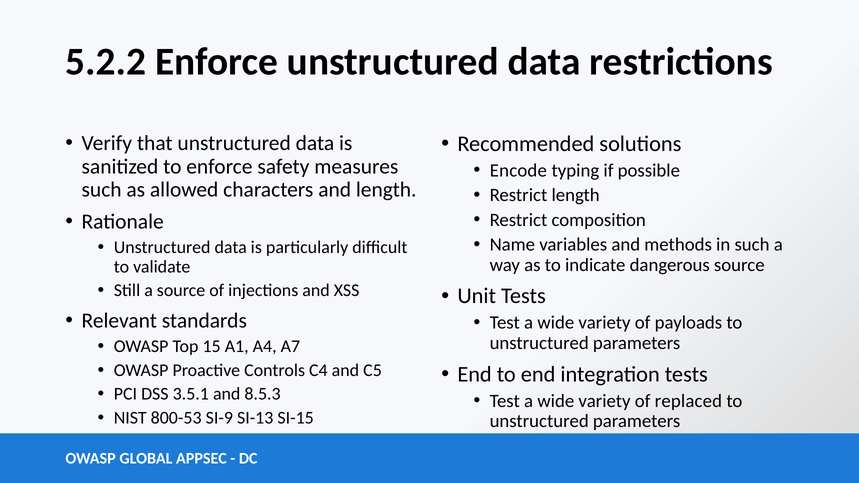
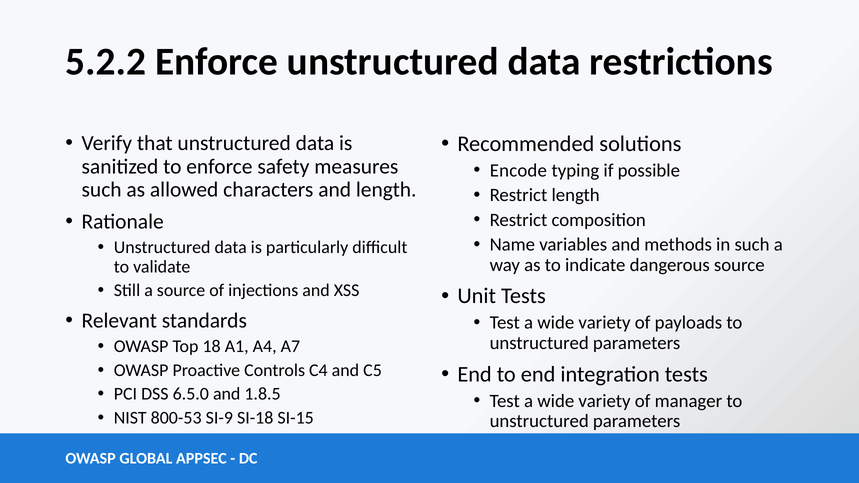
15: 15 -> 18
3.5.1: 3.5.1 -> 6.5.0
8.5.3: 8.5.3 -> 1.8.5
replaced: replaced -> manager
SI-13: SI-13 -> SI-18
